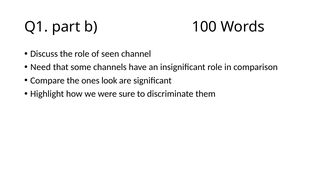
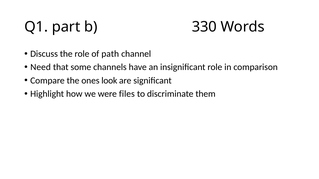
100: 100 -> 330
seen: seen -> path
sure: sure -> files
